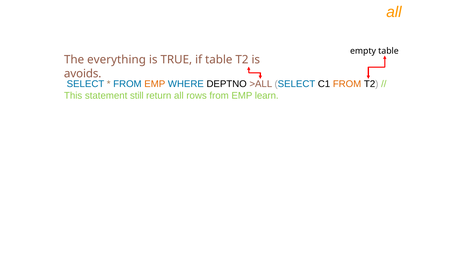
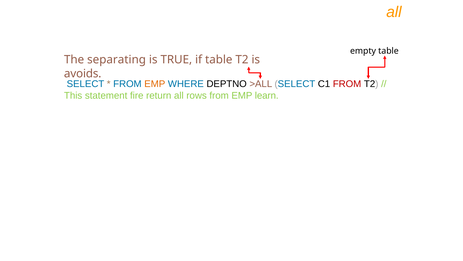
everything: everything -> separating
FROM at (347, 84) colour: orange -> red
still: still -> fire
